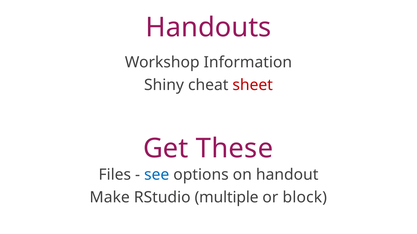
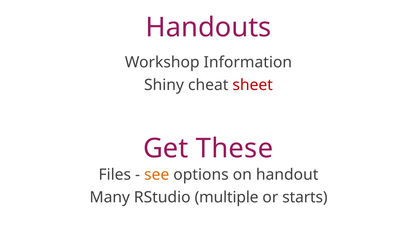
see colour: blue -> orange
Make: Make -> Many
block: block -> starts
